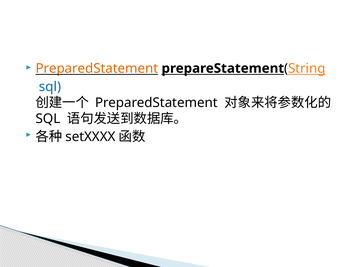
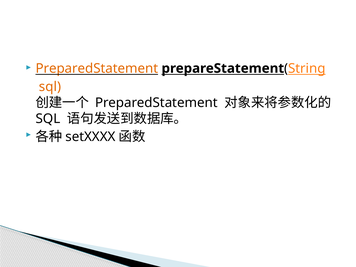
sql at (50, 87) colour: blue -> orange
